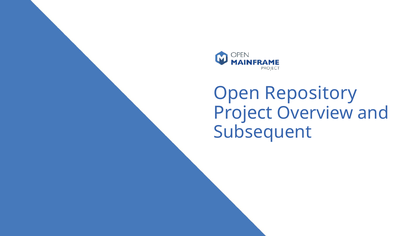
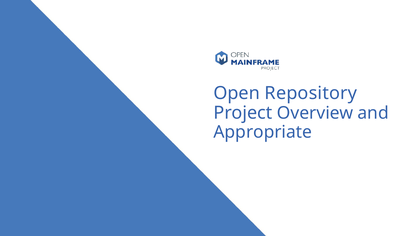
Subsequent: Subsequent -> Appropriate
